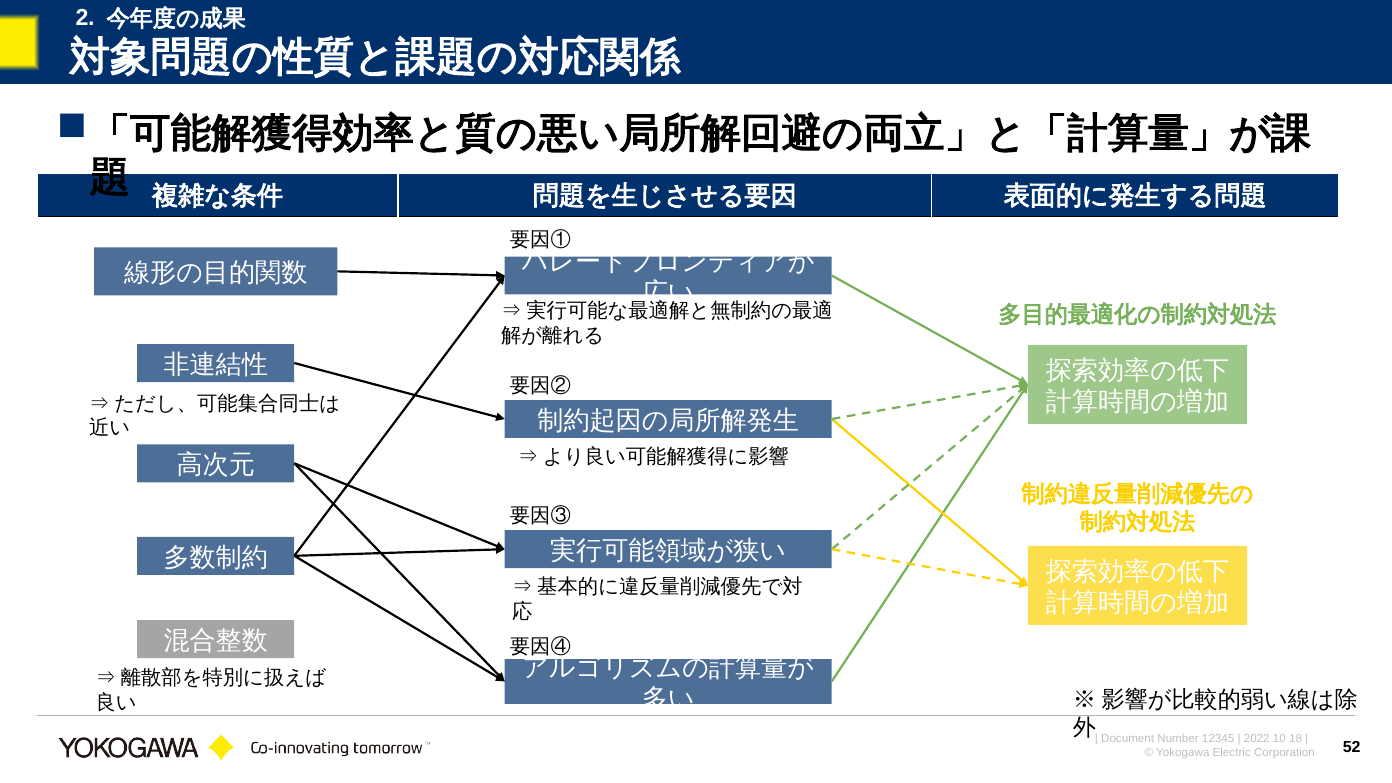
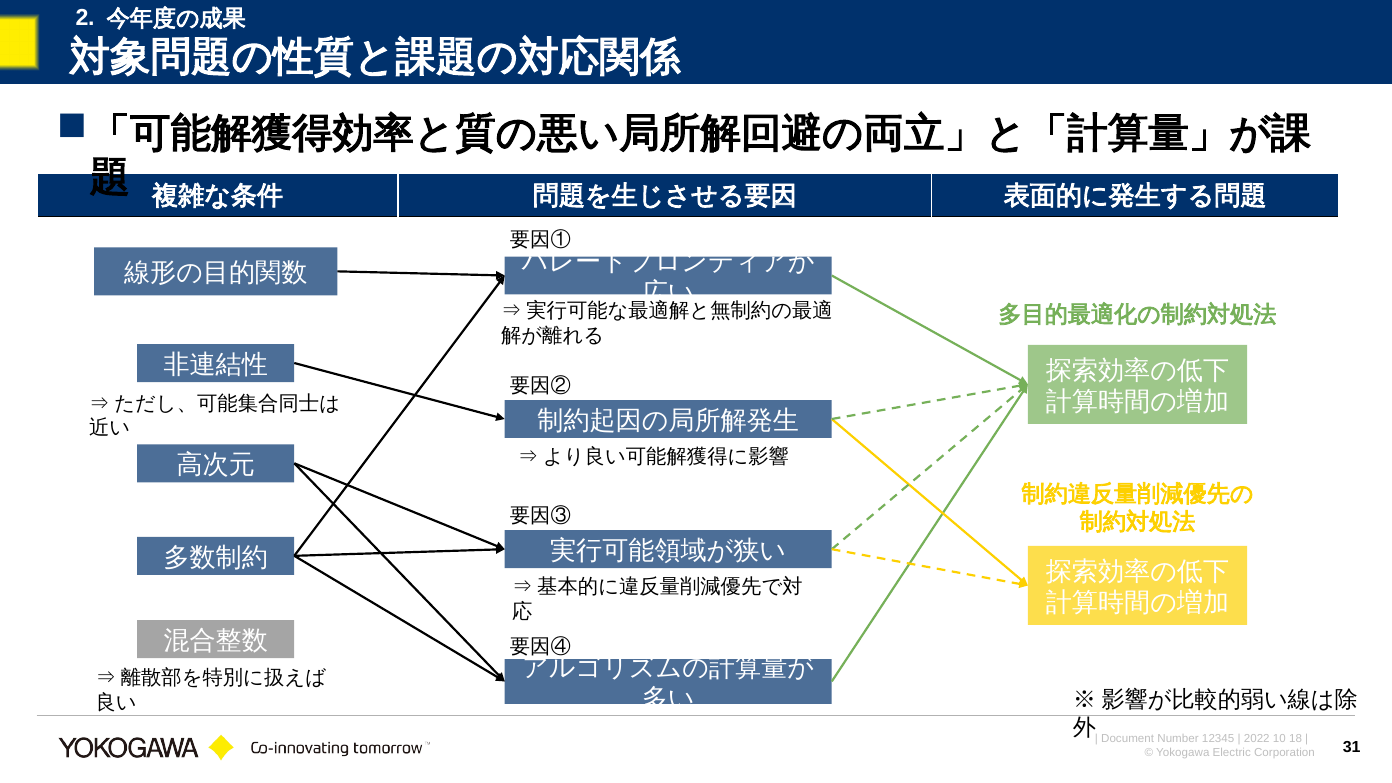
52: 52 -> 31
